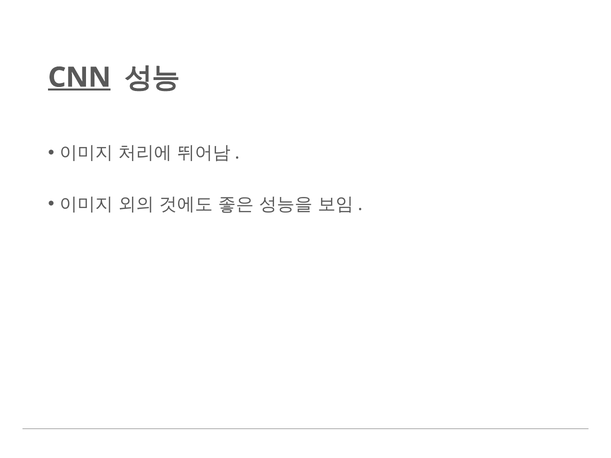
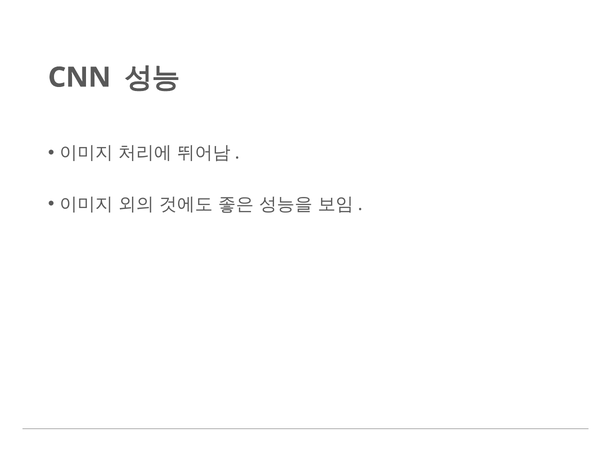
CNN underline: present -> none
